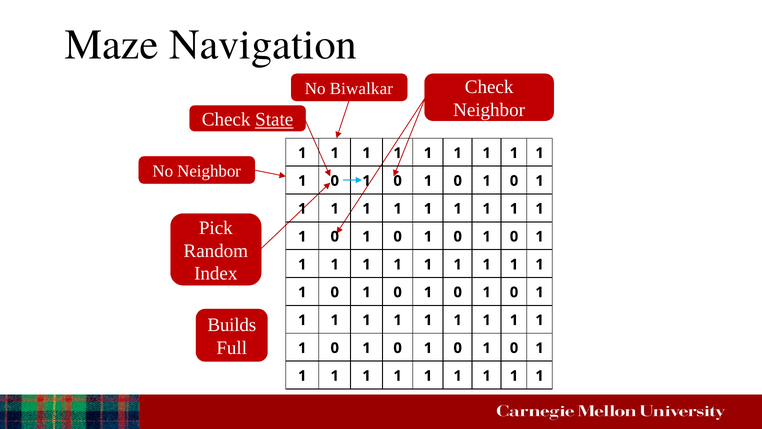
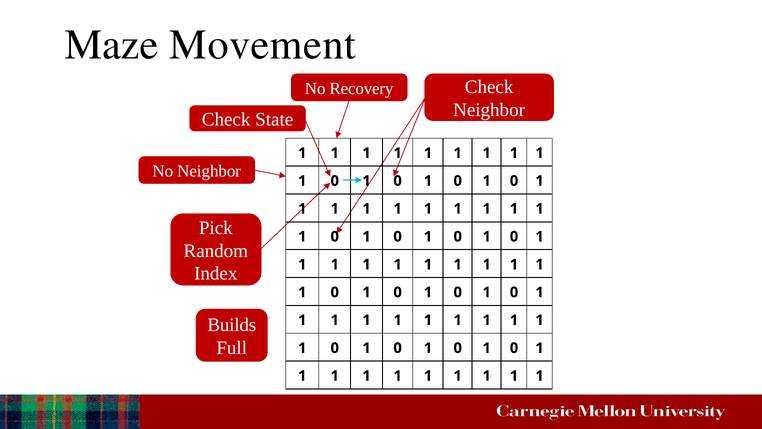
Navigation: Navigation -> Movement
Biwalkar: Biwalkar -> Recovery
State underline: present -> none
